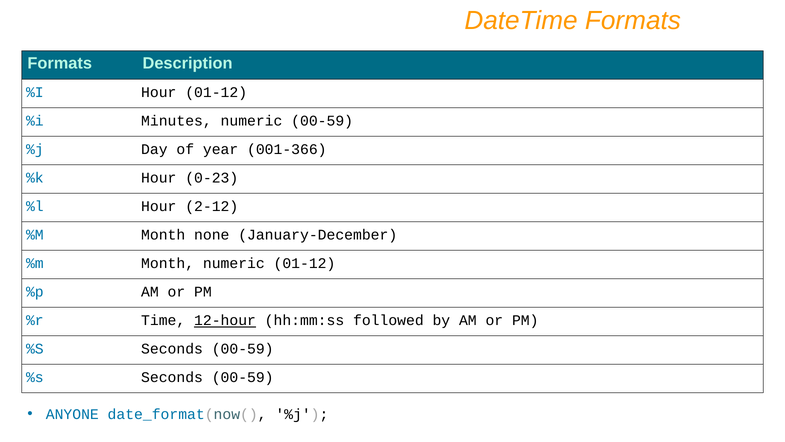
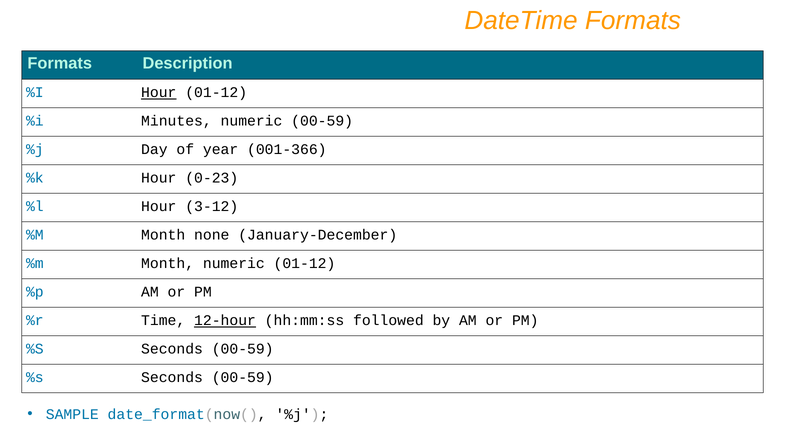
Hour at (159, 92) underline: none -> present
2-12: 2-12 -> 3-12
ANYONE: ANYONE -> SAMPLE
